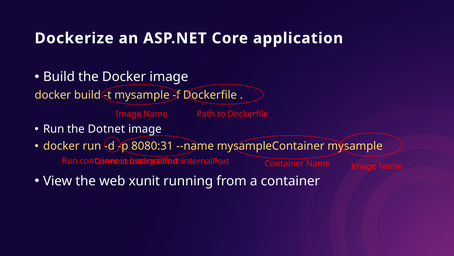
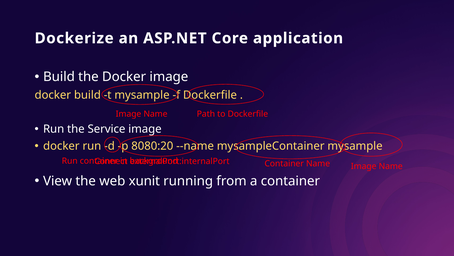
Dotnet: Dotnet -> Service
8080:31: 8080:31 -> 8080:20
